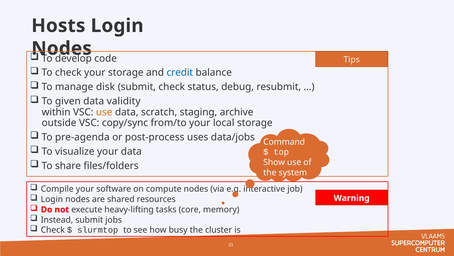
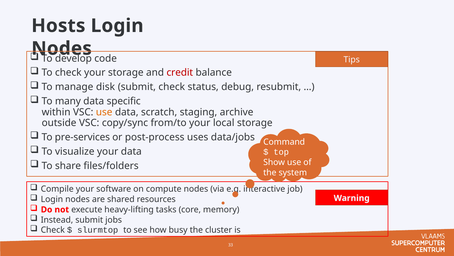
credit colour: blue -> red
given: given -> many
validity: validity -> specific
pre-agenda: pre-agenda -> pre-services
